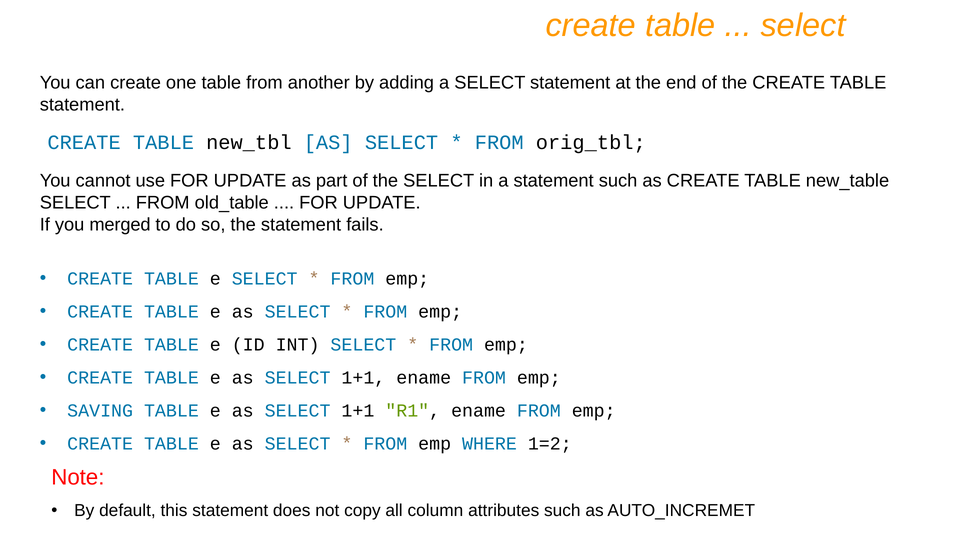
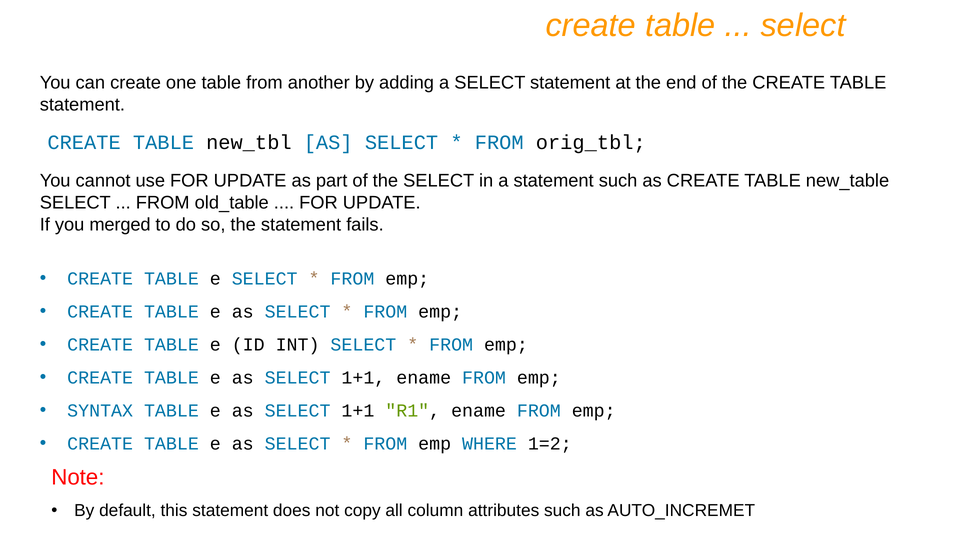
SAVING: SAVING -> SYNTAX
